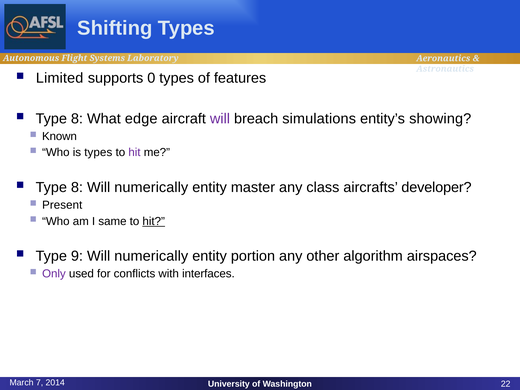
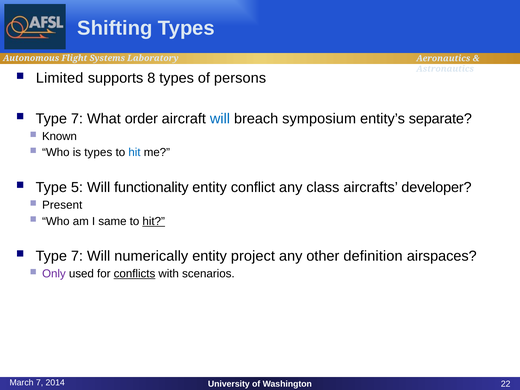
0: 0 -> 8
features: features -> persons
8 at (77, 119): 8 -> 7
edge: edge -> order
will at (220, 119) colour: purple -> blue
simulations: simulations -> symposium
showing: showing -> separate
hit at (135, 152) colour: purple -> blue
8 at (77, 187): 8 -> 5
numerically at (151, 187): numerically -> functionality
master: master -> conflict
9 at (77, 256): 9 -> 7
portion: portion -> project
algorithm: algorithm -> definition
conflicts underline: none -> present
interfaces: interfaces -> scenarios
